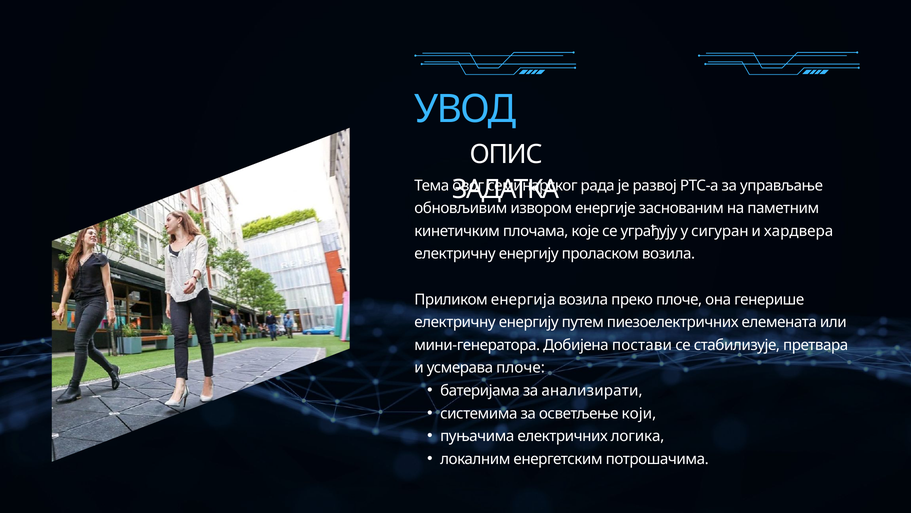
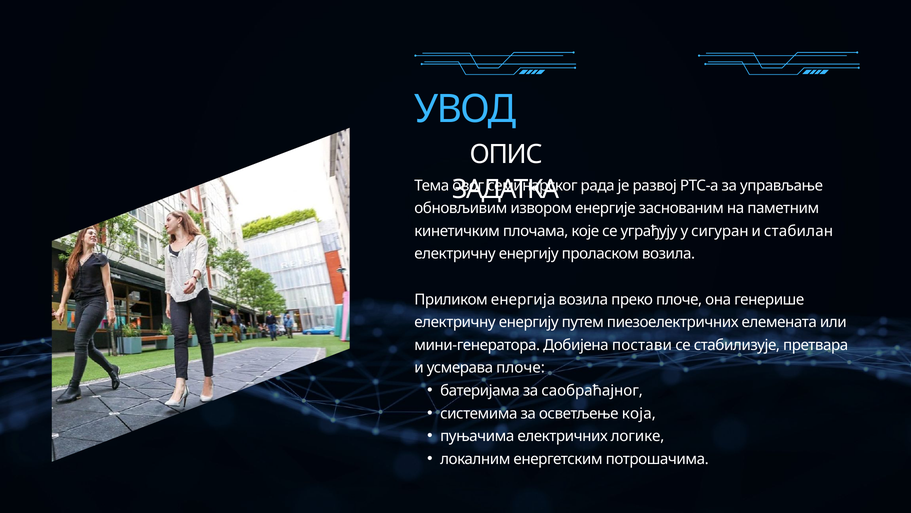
хардвера: хардвера -> стабилан
анализирати: анализирати -> саобраћајног
који: који -> која
логика: логика -> логике
